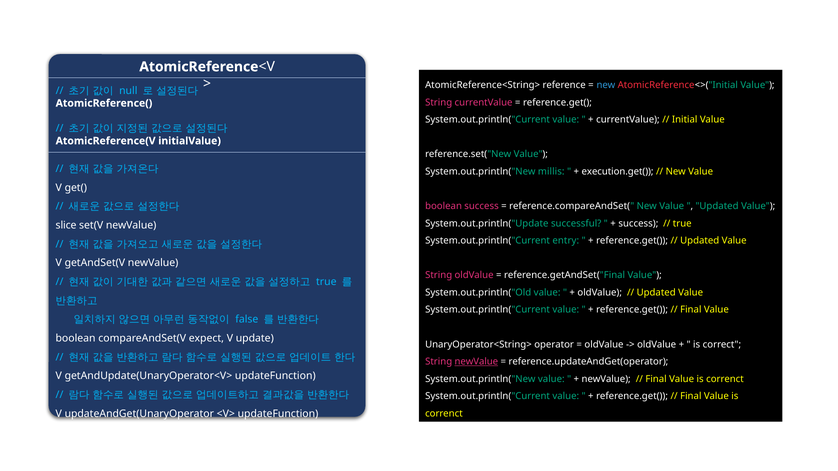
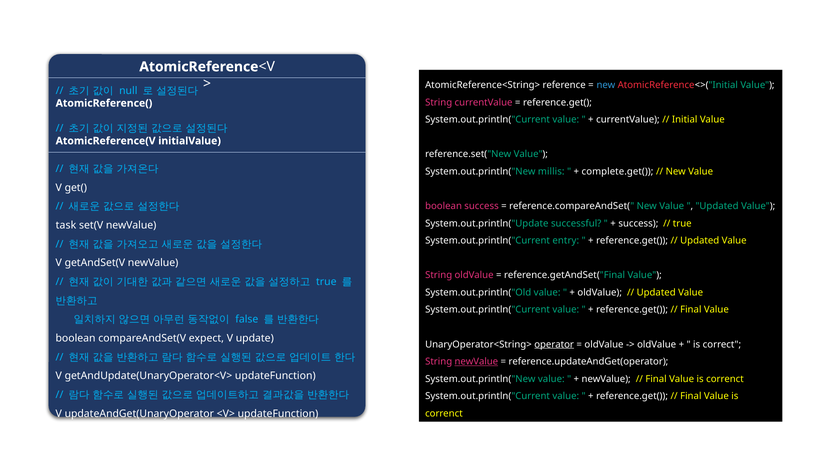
execution.get(: execution.get( -> complete.get(
slice: slice -> task
operator underline: none -> present
